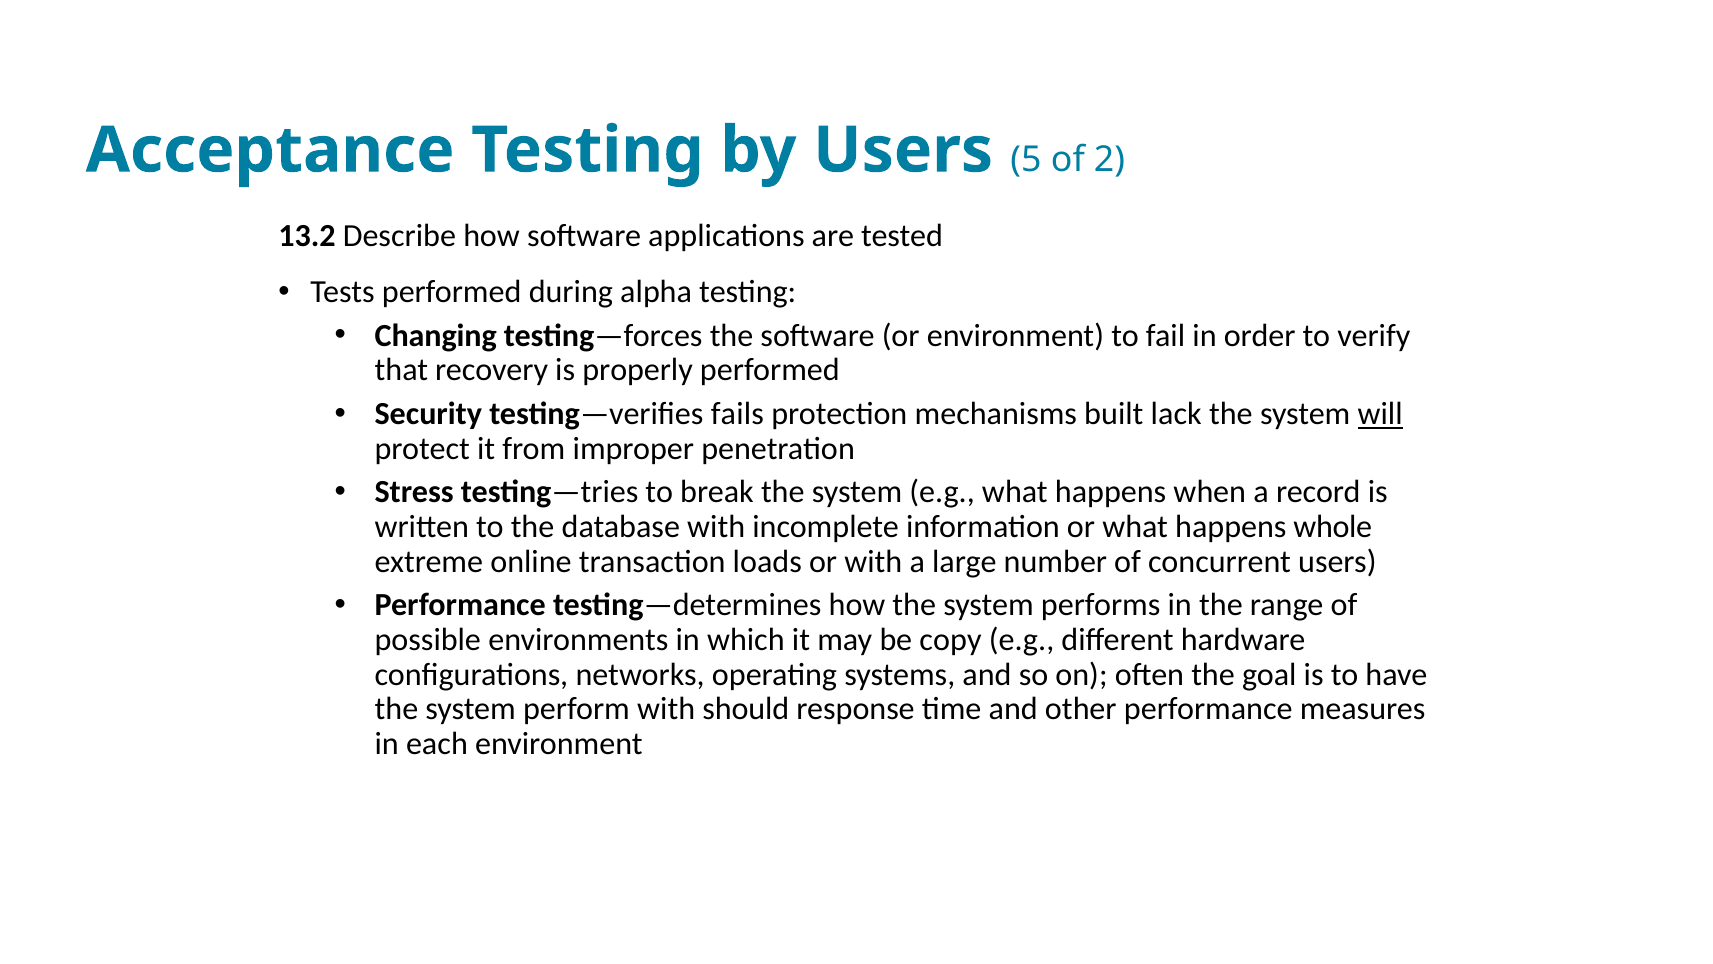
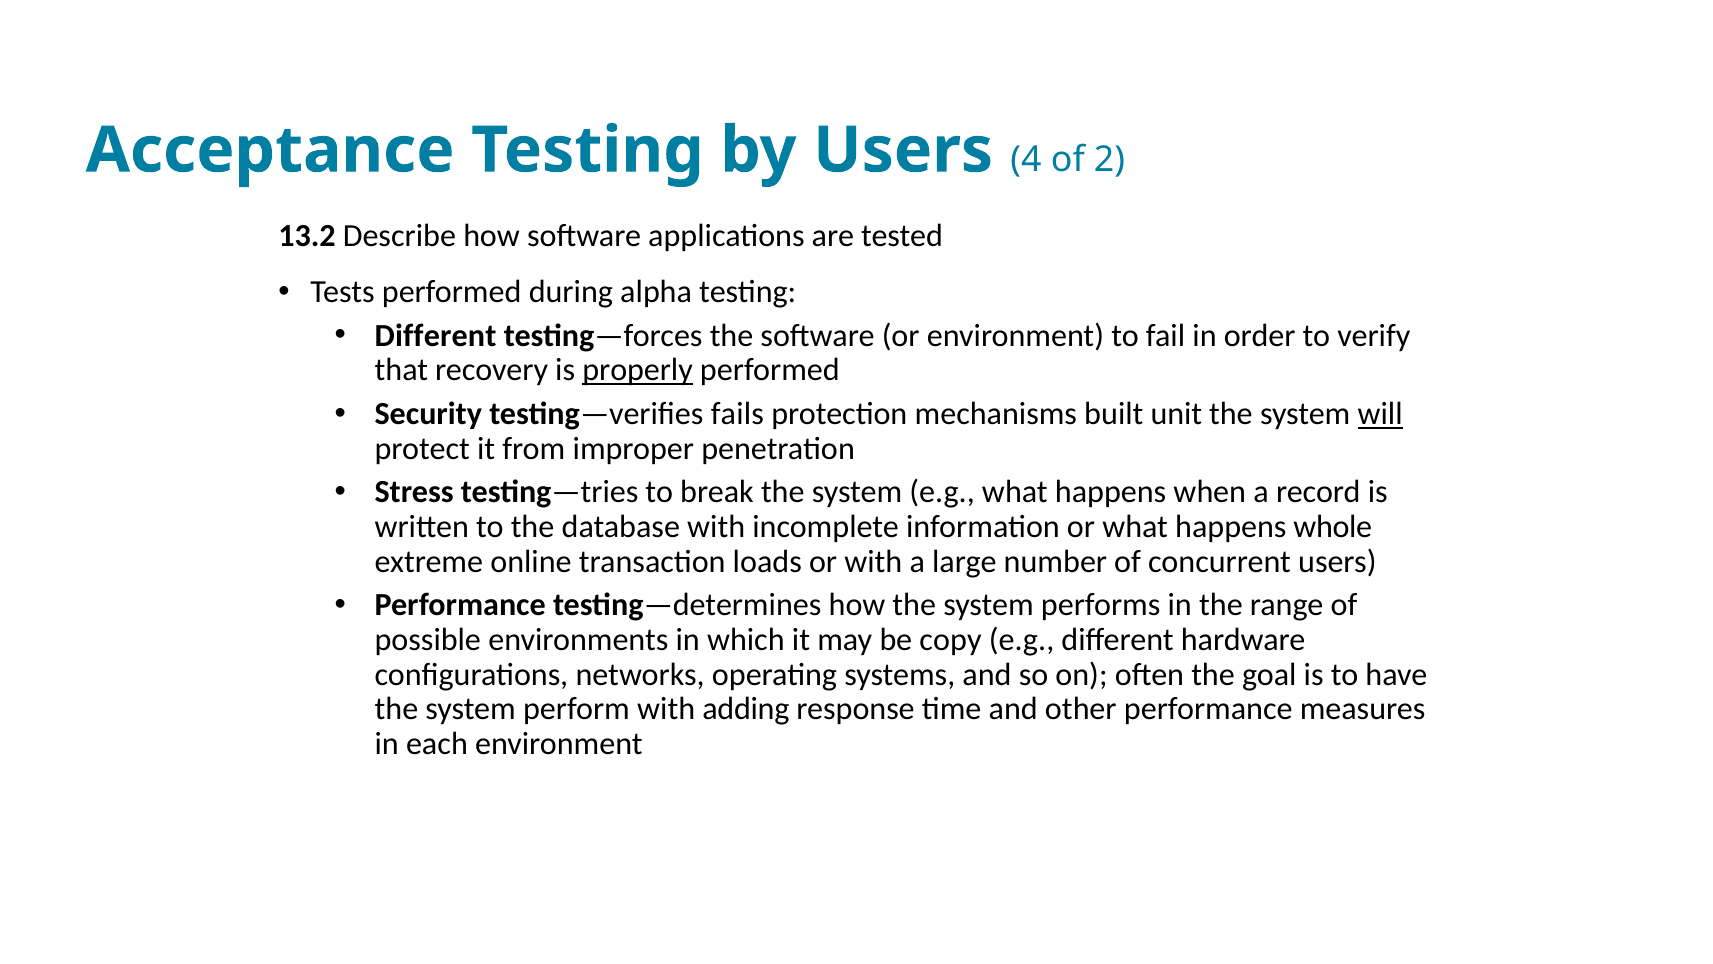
5: 5 -> 4
Changing at (436, 335): Changing -> Different
properly underline: none -> present
lack: lack -> unit
should: should -> adding
